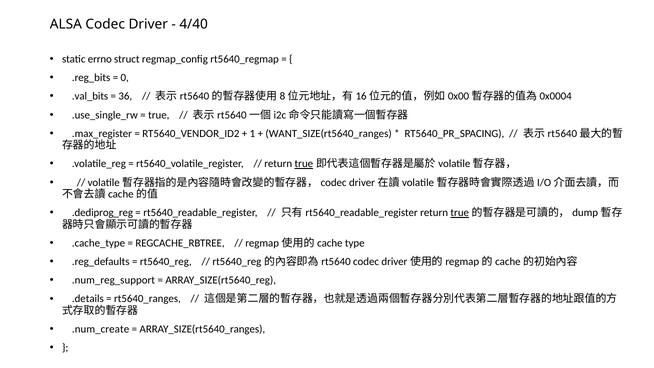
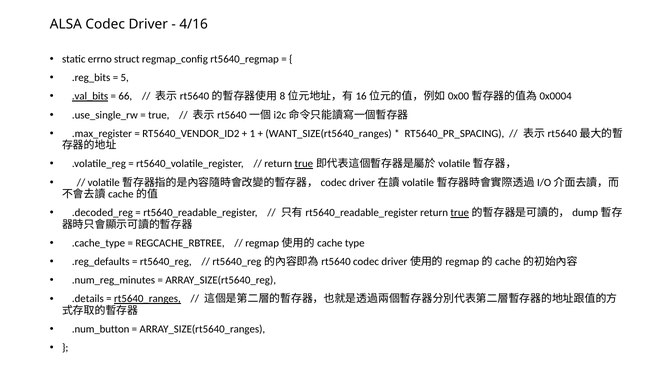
4/40: 4/40 -> 4/16
0: 0 -> 5
.val_bits underline: none -> present
36: 36 -> 66
.dediprog_reg: .dediprog_reg -> .decoded_reg
.num_reg_support: .num_reg_support -> .num_reg_minutes
rt5640_ranges underline: none -> present
.num_create: .num_create -> .num_button
